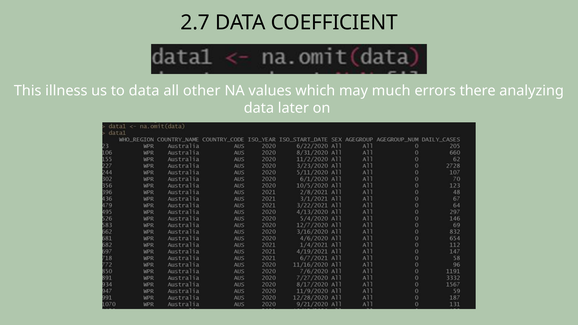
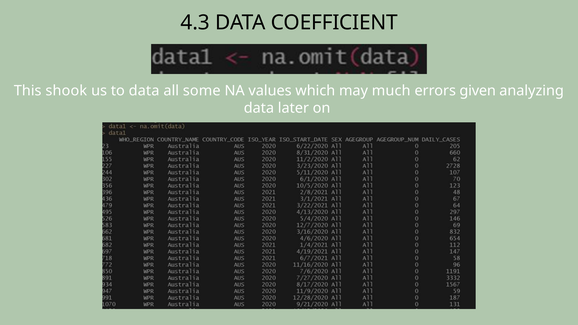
2.7: 2.7 -> 4.3
illness: illness -> shook
other: other -> some
there: there -> given
